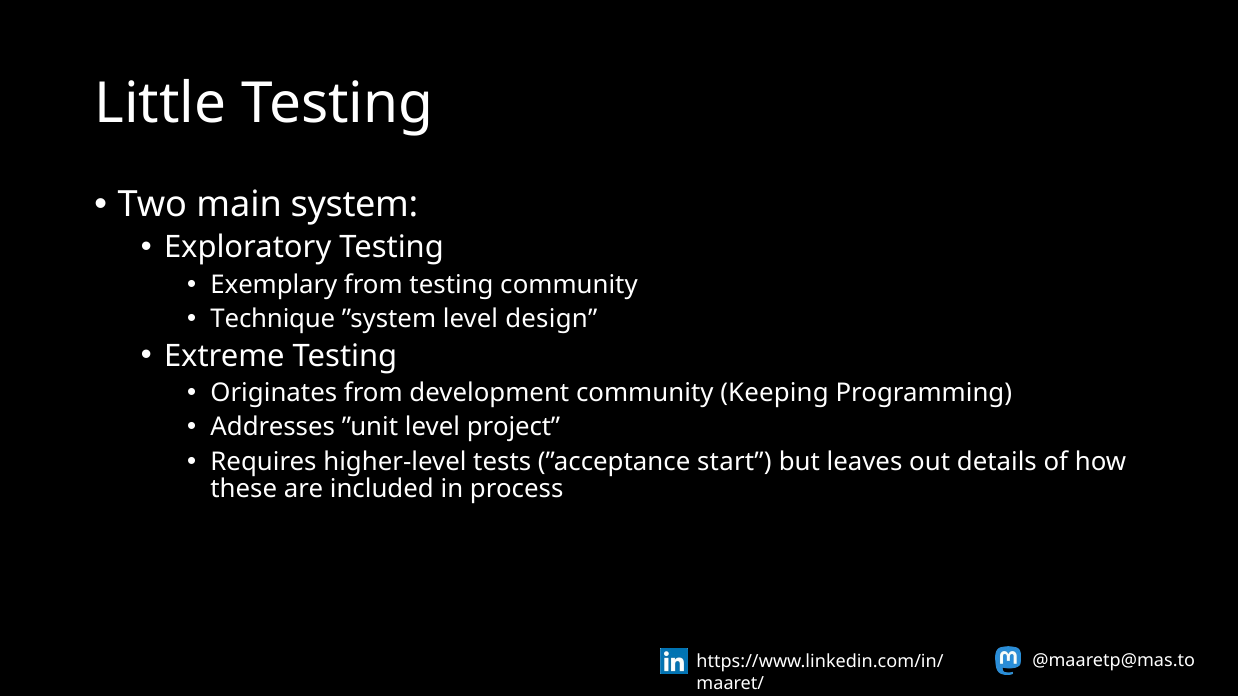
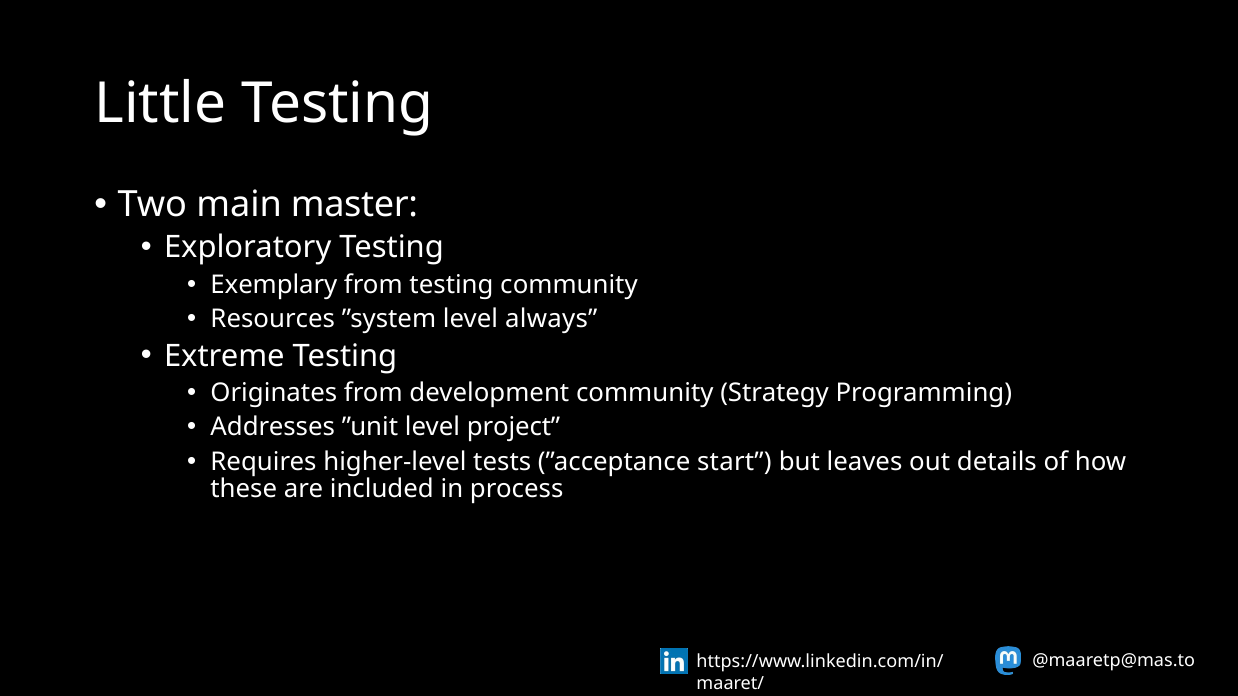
system: system -> master
Technique: Technique -> Resources
design: design -> always
Keeping: Keeping -> Strategy
